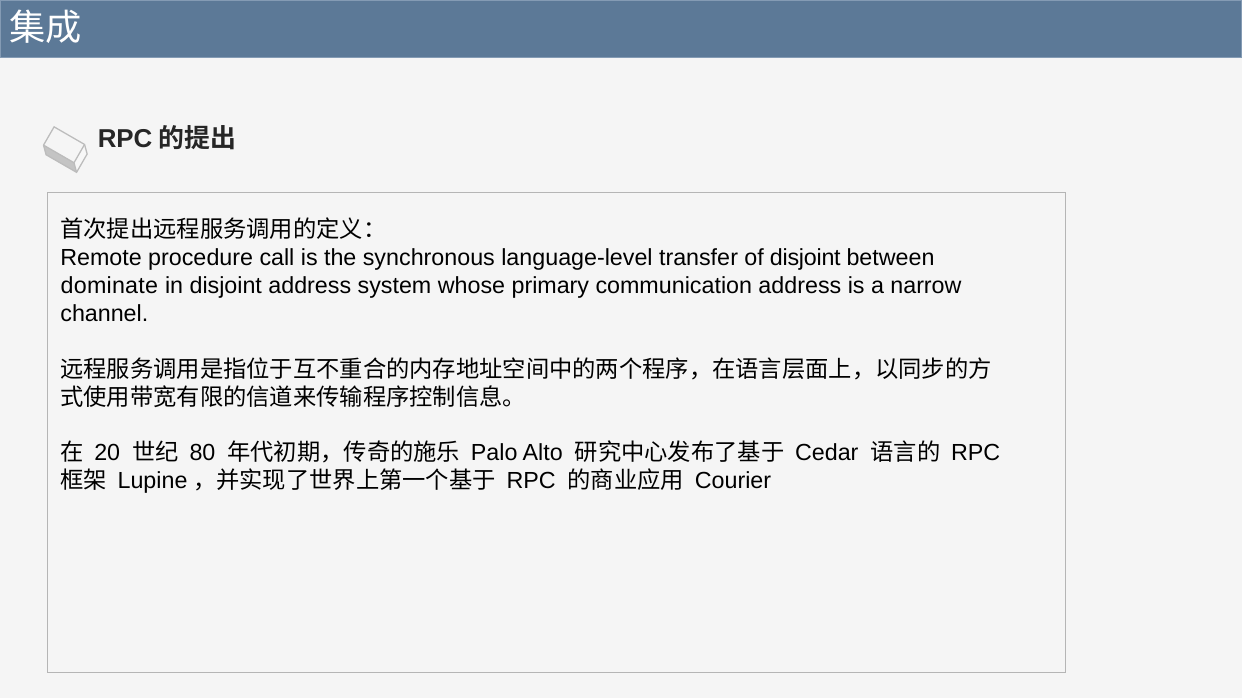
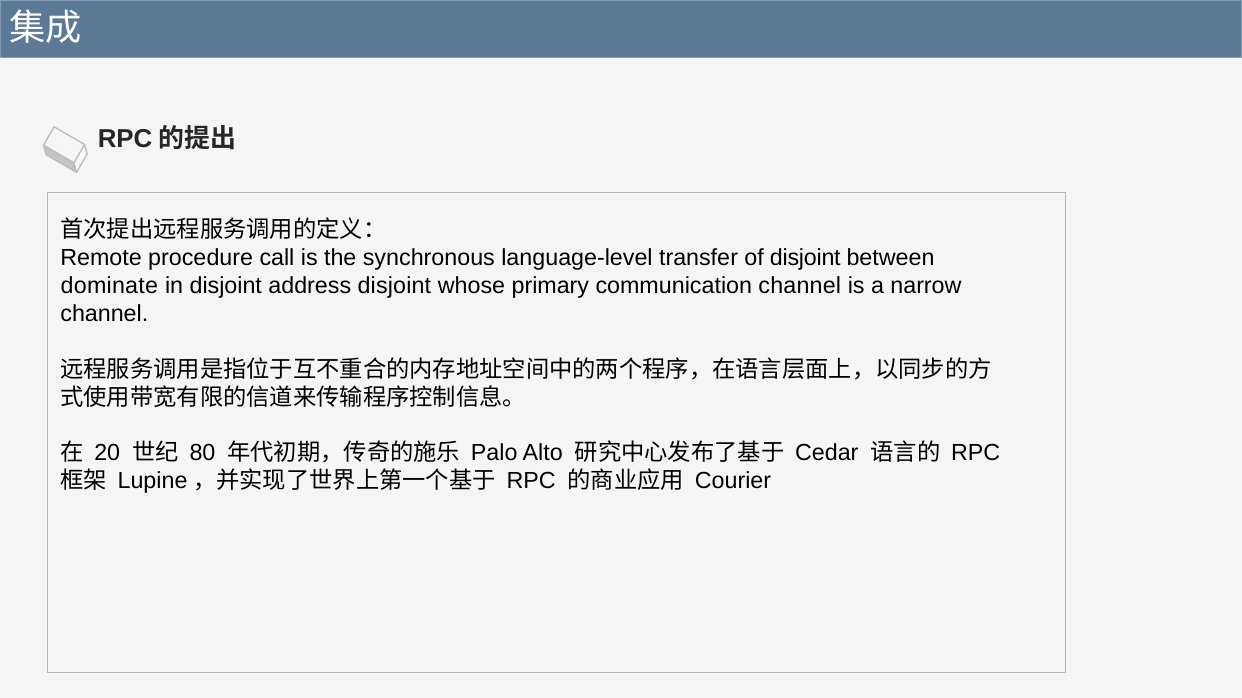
address system: system -> disjoint
communication address: address -> channel
